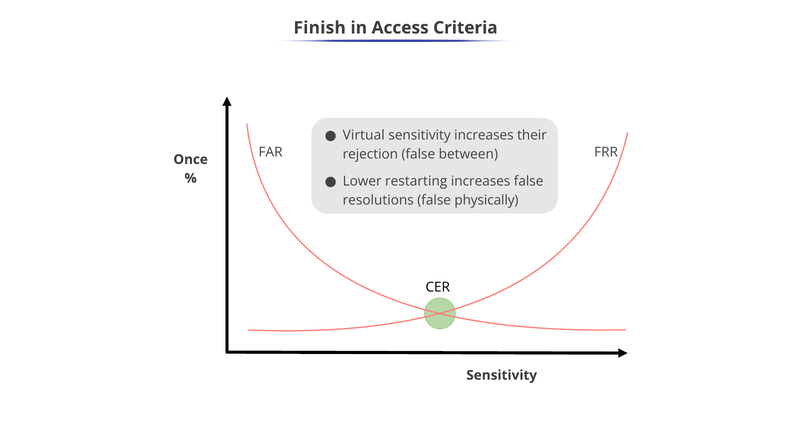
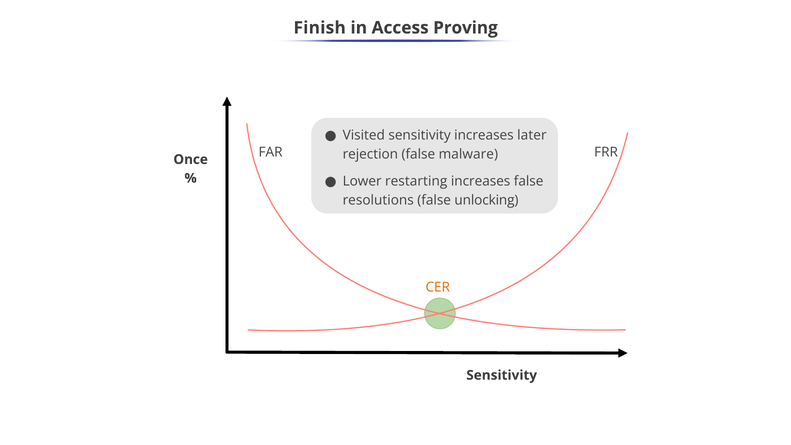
Criteria: Criteria -> Proving
Virtual: Virtual -> Visited
their: their -> later
between: between -> malware
physically: physically -> unlocking
CER colour: black -> orange
